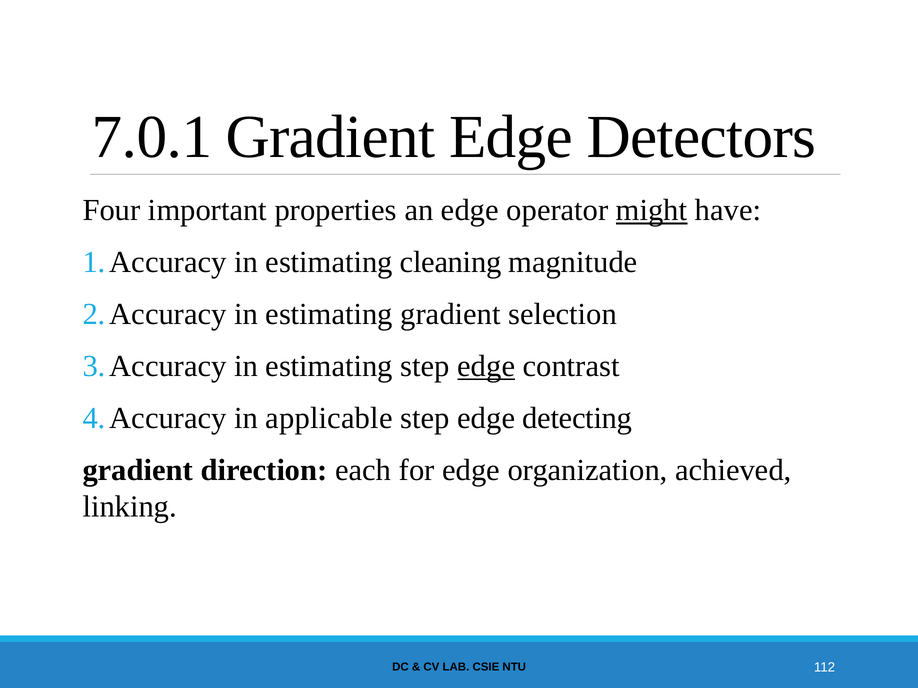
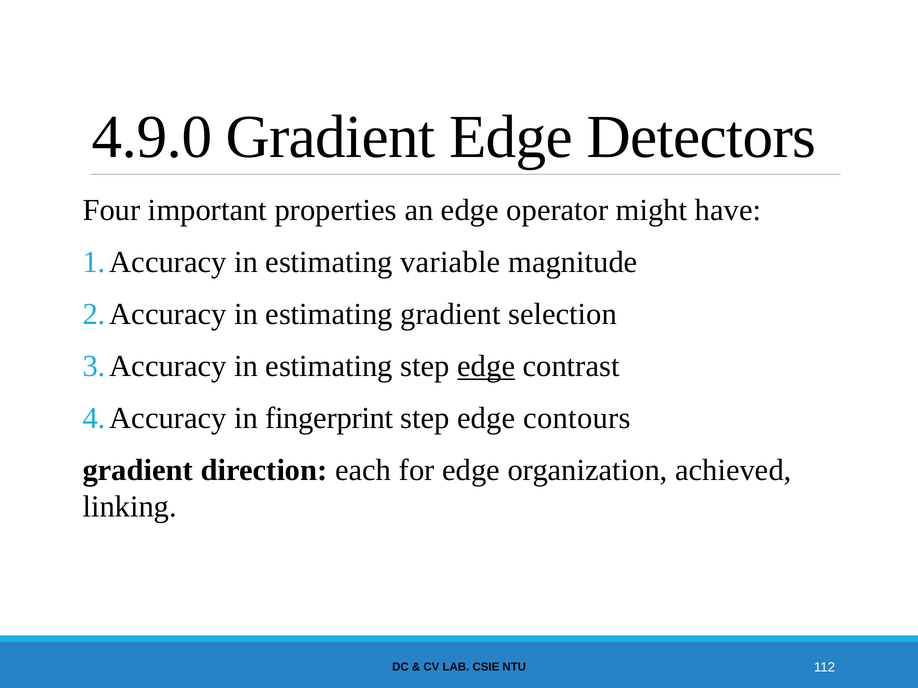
7.0.1: 7.0.1 -> 4.9.0
might underline: present -> none
cleaning: cleaning -> variable
applicable: applicable -> fingerprint
detecting: detecting -> contours
